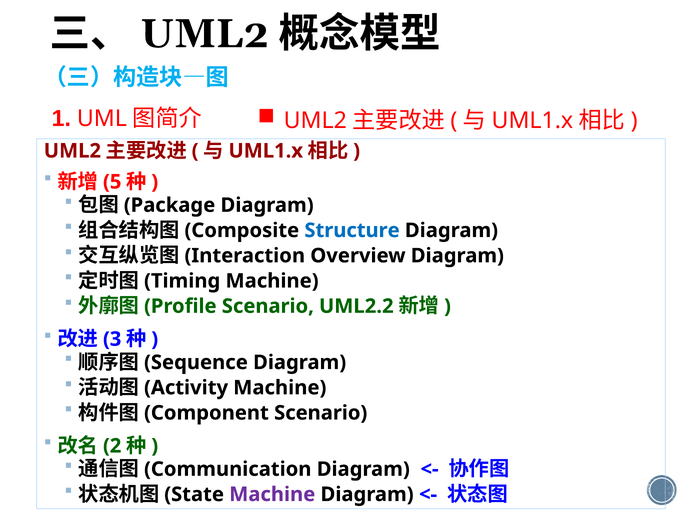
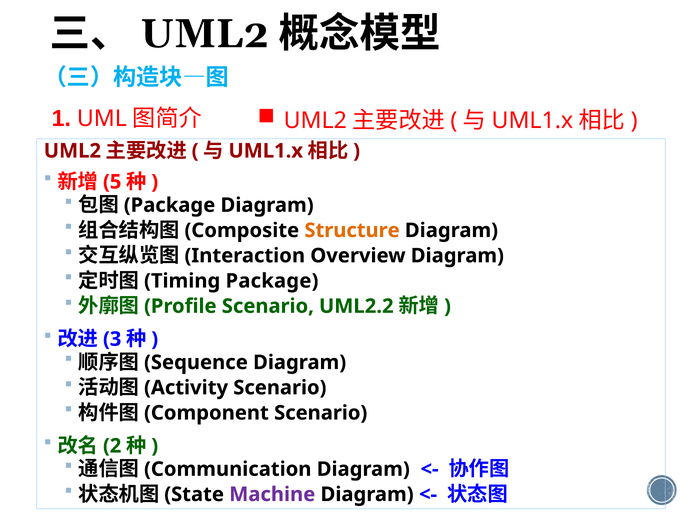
Structure colour: blue -> orange
Machine at (272, 281): Machine -> Package
Machine at (280, 387): Machine -> Scenario
